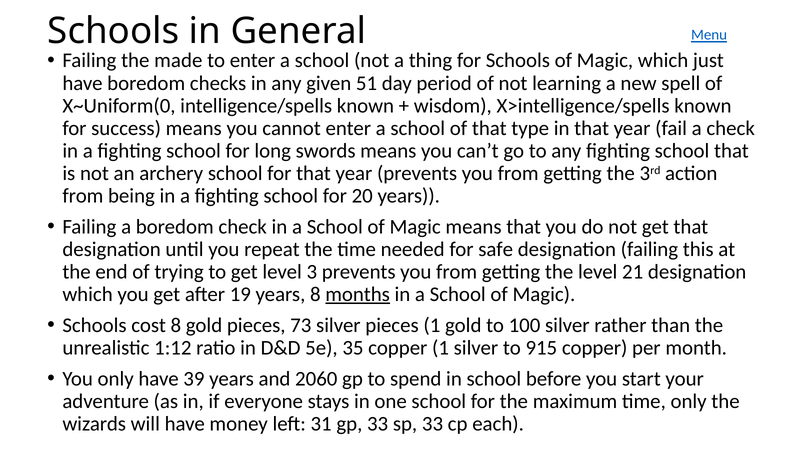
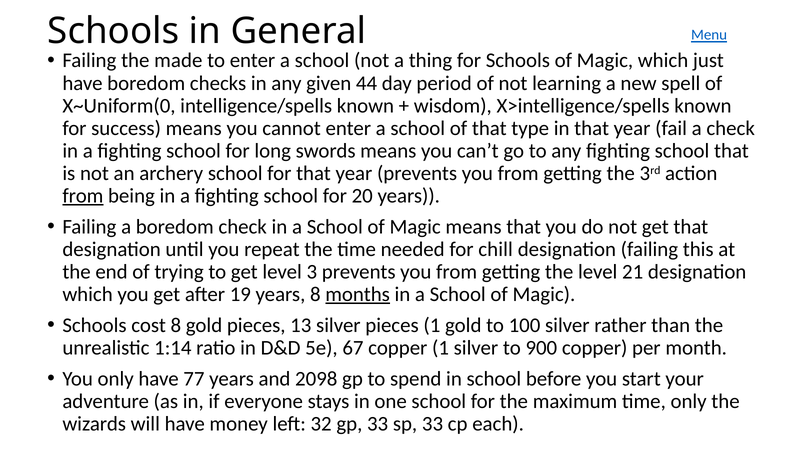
51: 51 -> 44
from at (83, 196) underline: none -> present
safe: safe -> chill
73: 73 -> 13
1:12: 1:12 -> 1:14
35: 35 -> 67
915: 915 -> 900
39: 39 -> 77
2060: 2060 -> 2098
31: 31 -> 32
